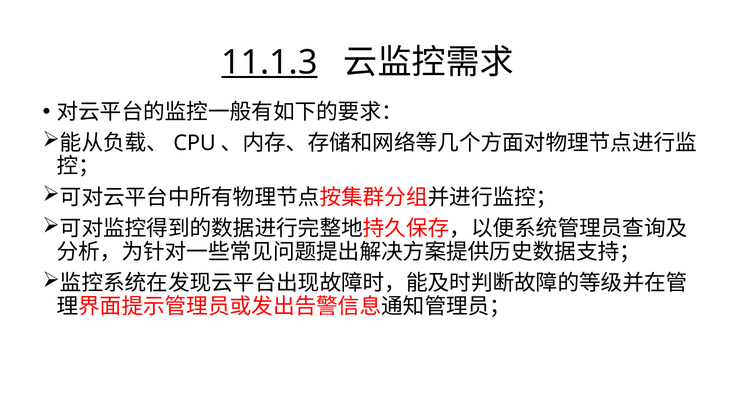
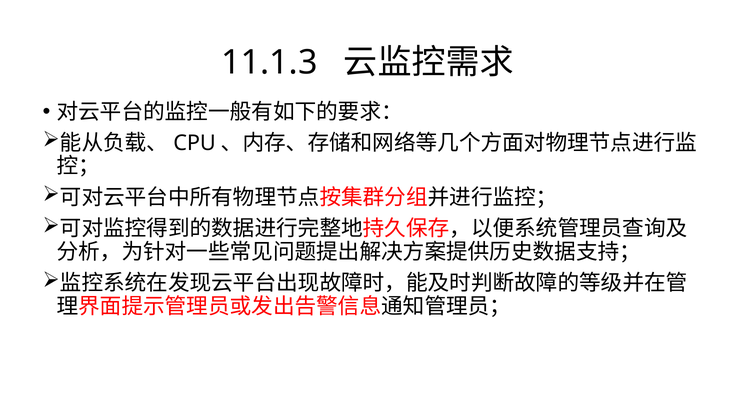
11.1.3 underline: present -> none
